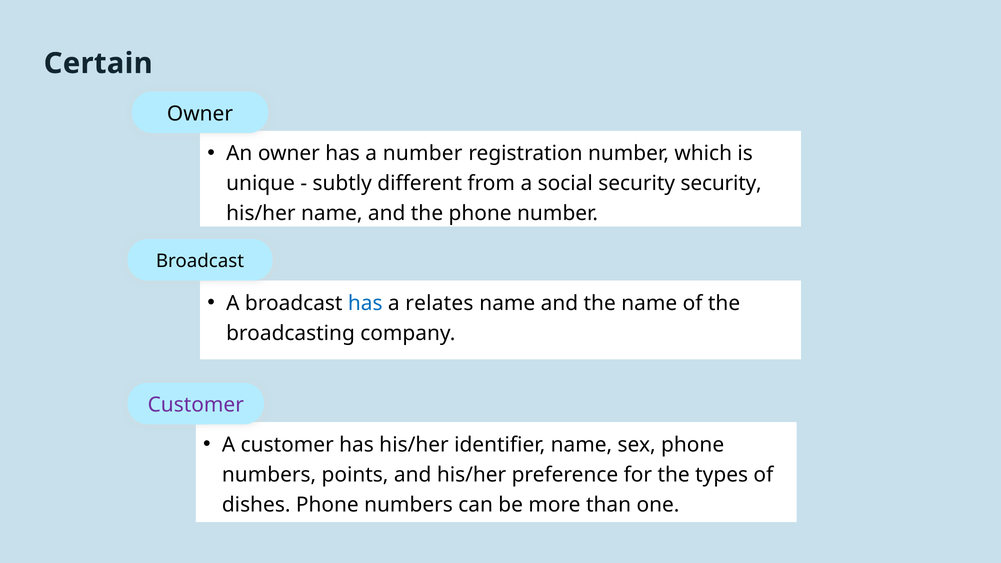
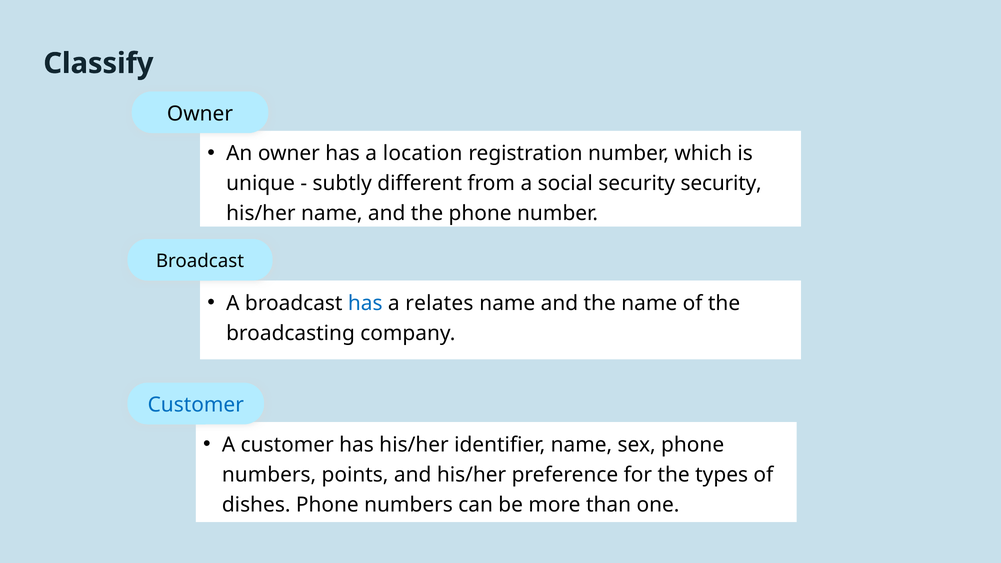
Certain: Certain -> Classify
a number: number -> location
Customer at (196, 405) colour: purple -> blue
